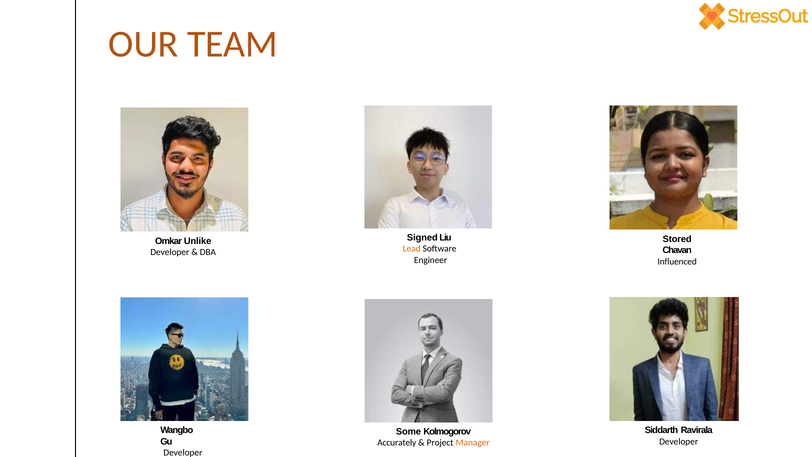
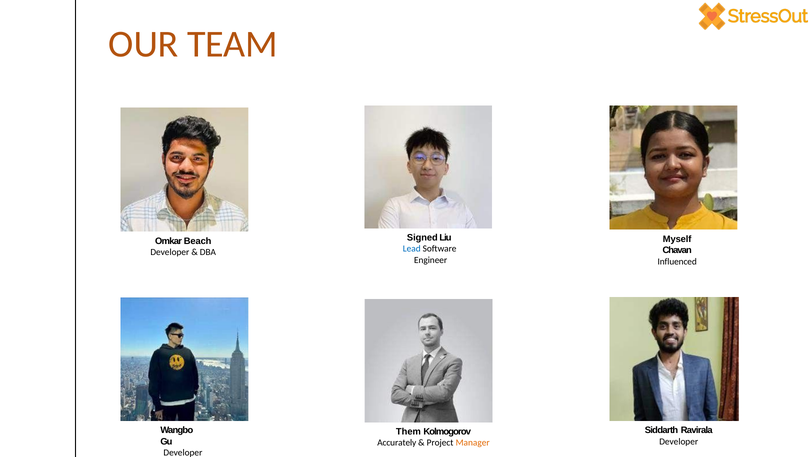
Stored: Stored -> Myself
Unlike: Unlike -> Beach
Lead colour: orange -> blue
Some: Some -> Them
